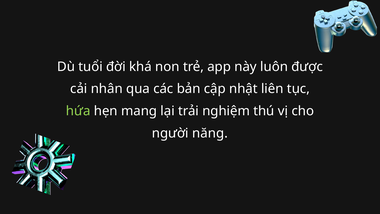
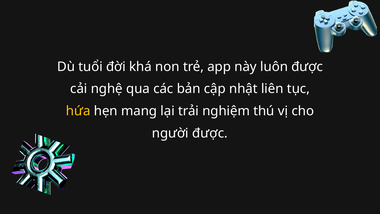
nhân: nhân -> nghệ
hứa colour: light green -> yellow
người năng: năng -> được
